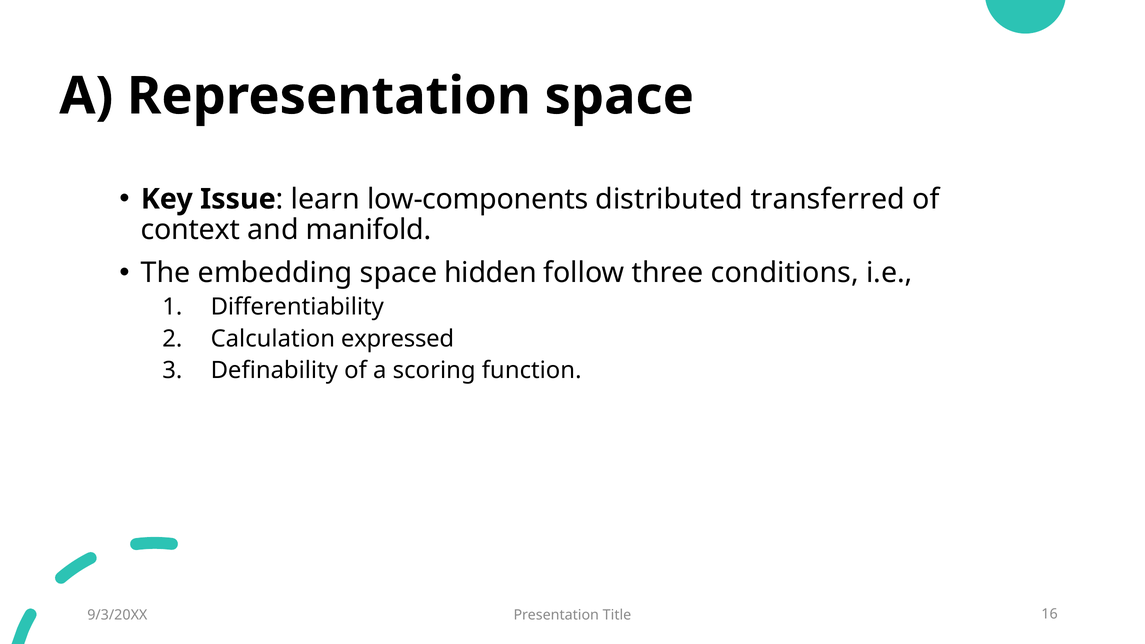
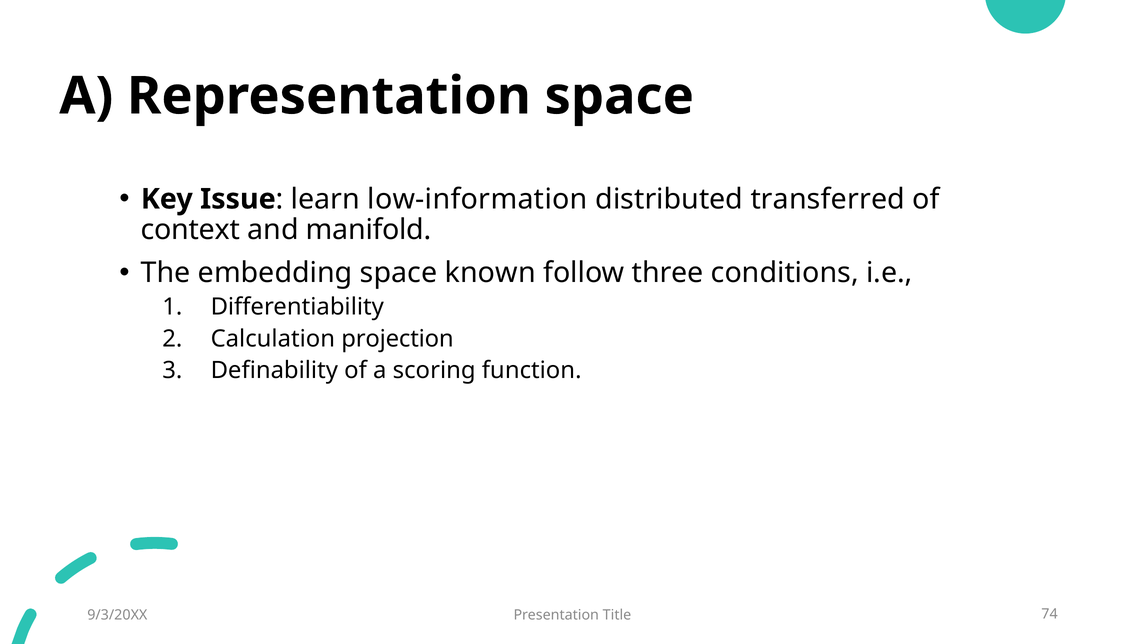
low-components: low-components -> low-information
hidden: hidden -> known
expressed: expressed -> projection
16: 16 -> 74
